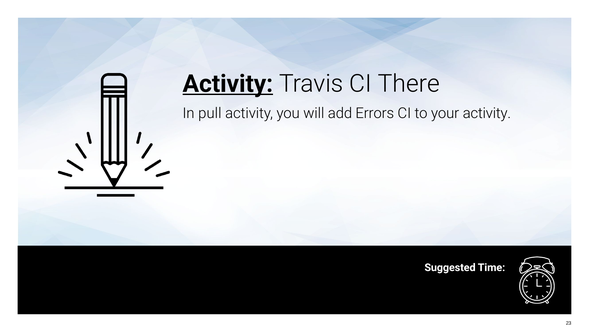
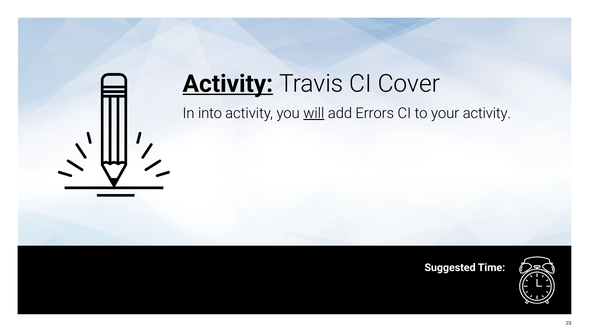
There: There -> Cover
pull: pull -> into
will underline: none -> present
